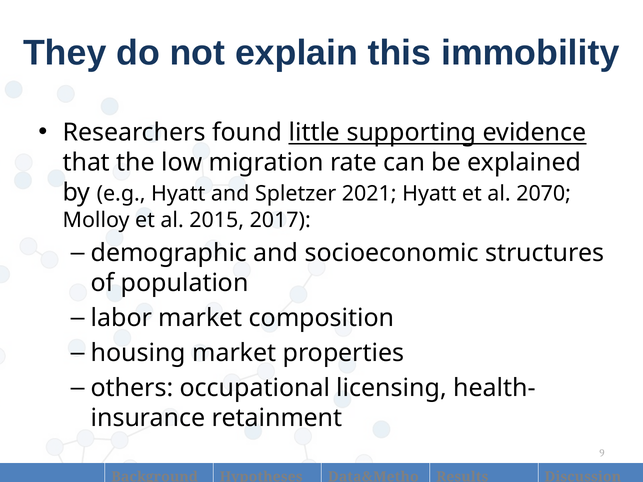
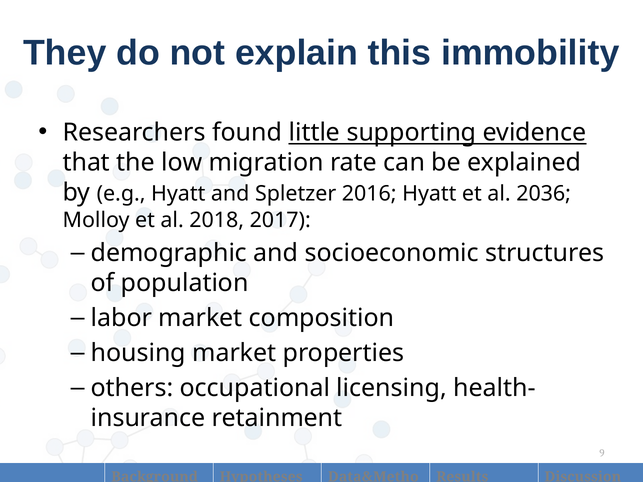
2021: 2021 -> 2016
2070: 2070 -> 2036
2015: 2015 -> 2018
